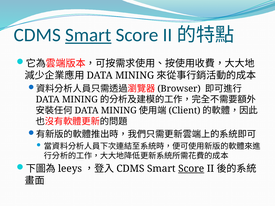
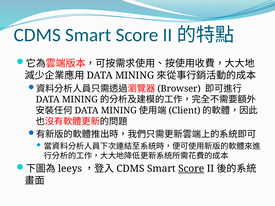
Smart at (88, 35) underline: present -> none
